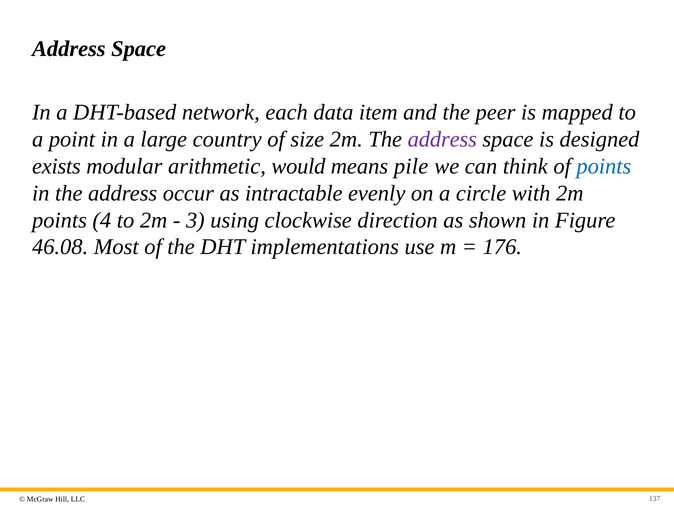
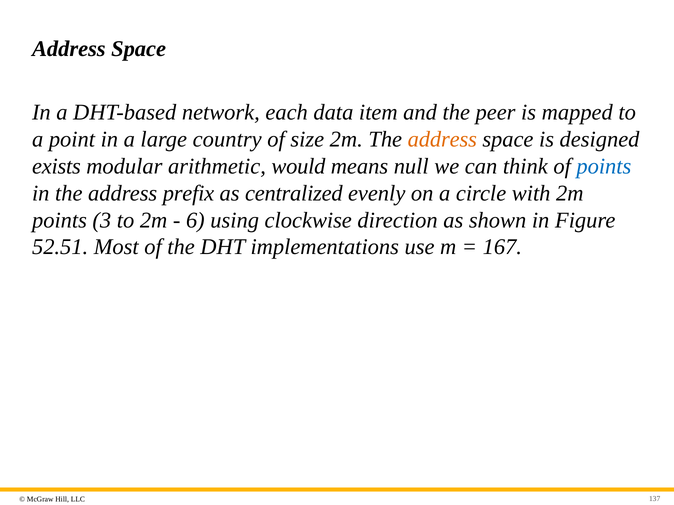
address at (442, 139) colour: purple -> orange
pile: pile -> null
occur: occur -> prefix
intractable: intractable -> centralized
4: 4 -> 3
3: 3 -> 6
46.08: 46.08 -> 52.51
176: 176 -> 167
